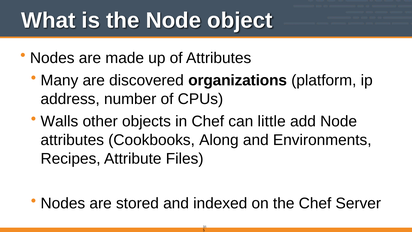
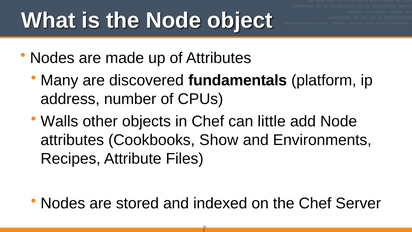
organizations: organizations -> fundamentals
Along: Along -> Show
